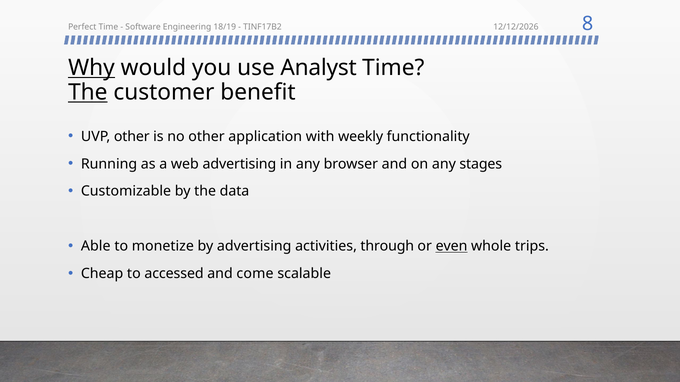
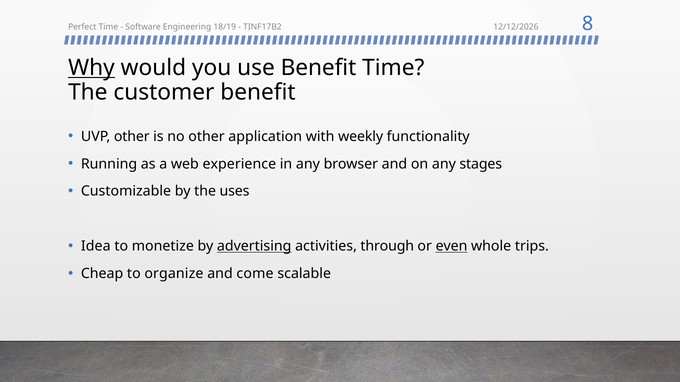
use Analyst: Analyst -> Benefit
The at (88, 92) underline: present -> none
web advertising: advertising -> experience
data: data -> uses
Able: Able -> Idea
advertising at (254, 247) underline: none -> present
accessed: accessed -> organize
